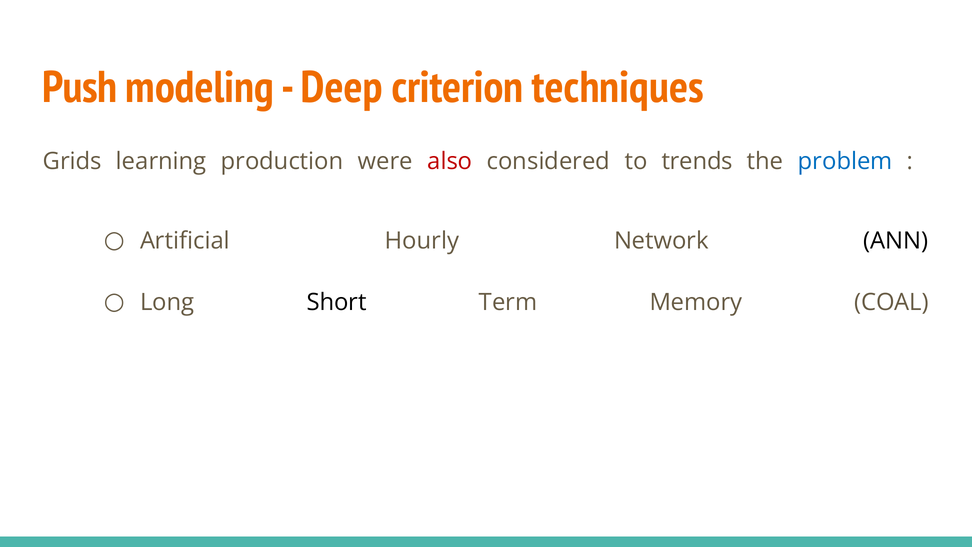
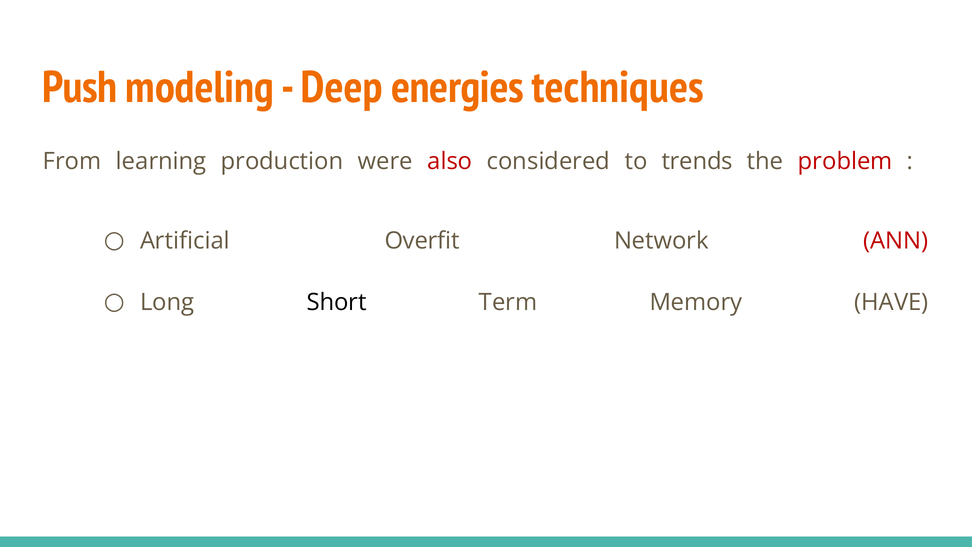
criterion: criterion -> energies
Grids: Grids -> From
problem colour: blue -> red
Hourly: Hourly -> Overfit
ANN colour: black -> red
COAL: COAL -> HAVE
